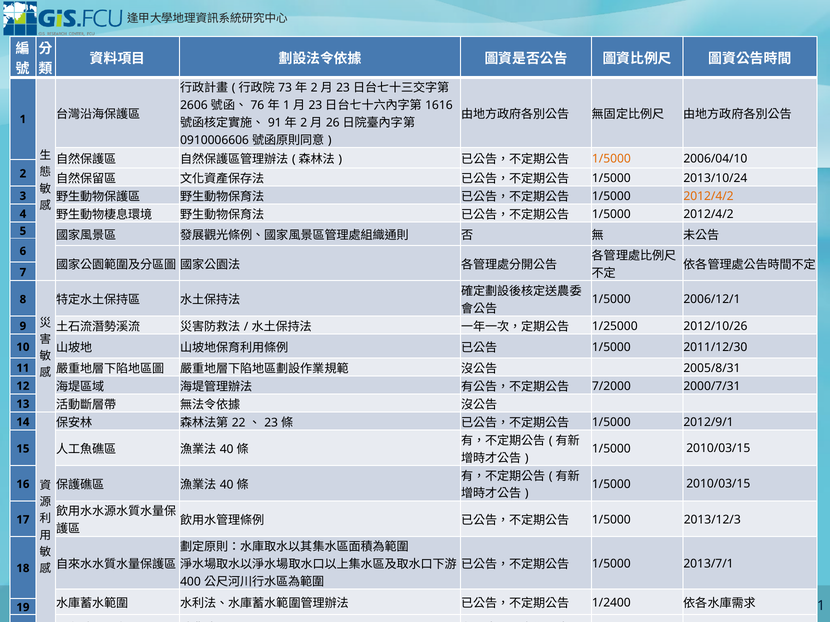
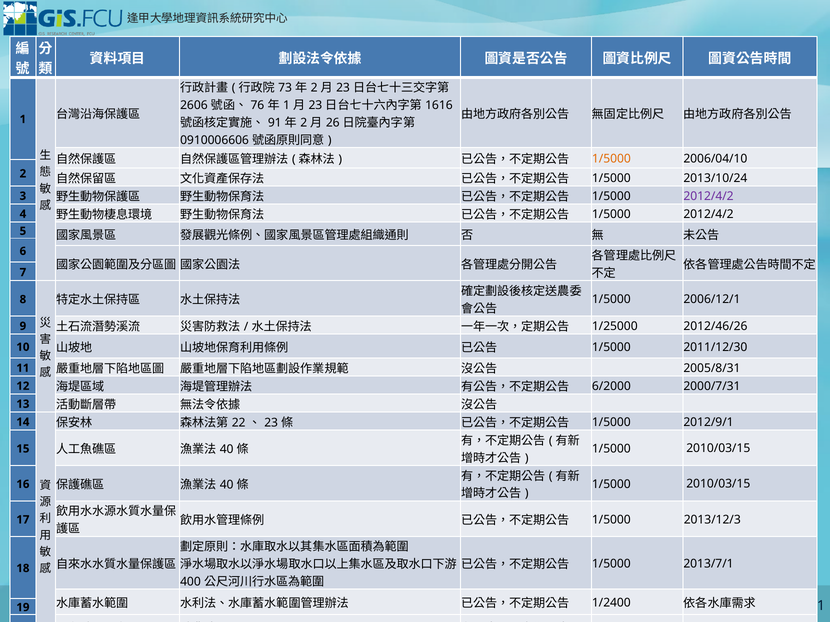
2012/4/2 at (709, 196) colour: orange -> purple
2012/10/26: 2012/10/26 -> 2012/46/26
7/2000: 7/2000 -> 6/2000
